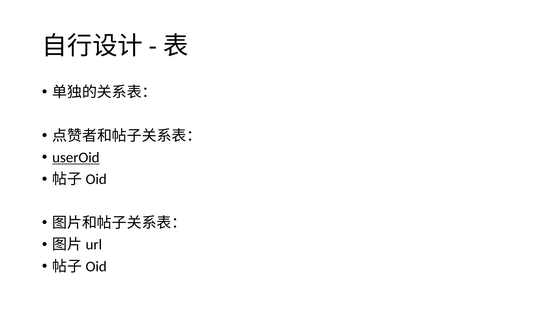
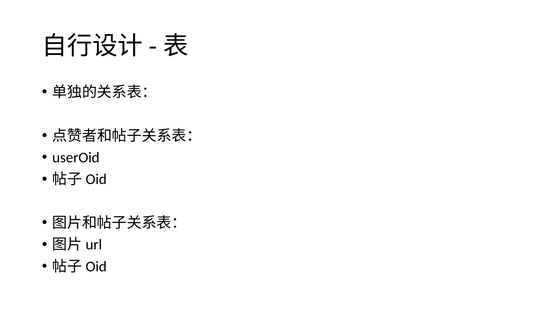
userOid underline: present -> none
